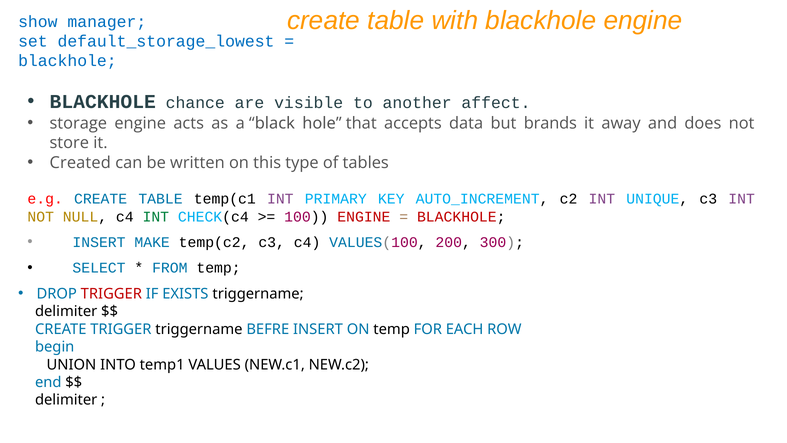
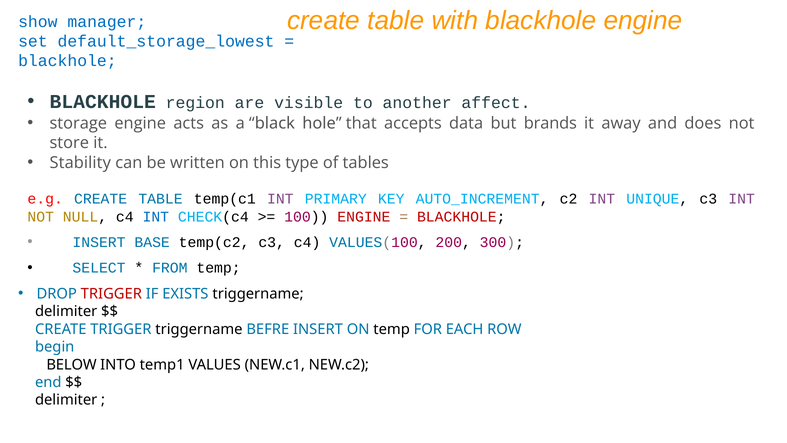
chance: chance -> region
Created: Created -> Stability
INT at (156, 217) colour: green -> blue
MAKE: MAKE -> BASE
UNION: UNION -> BELOW
